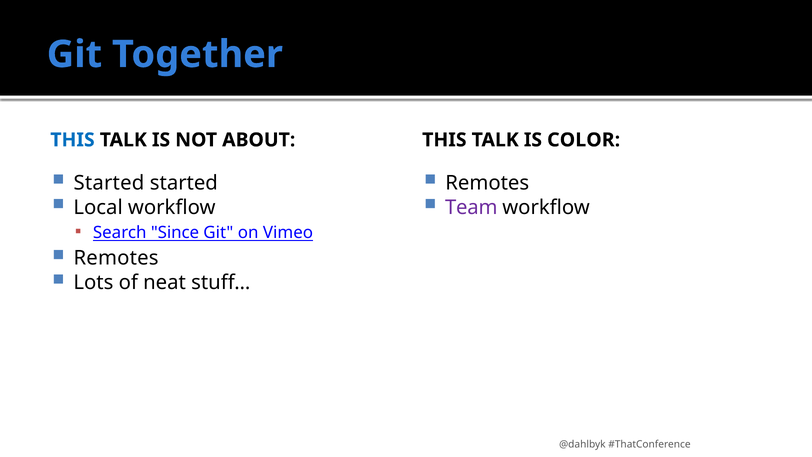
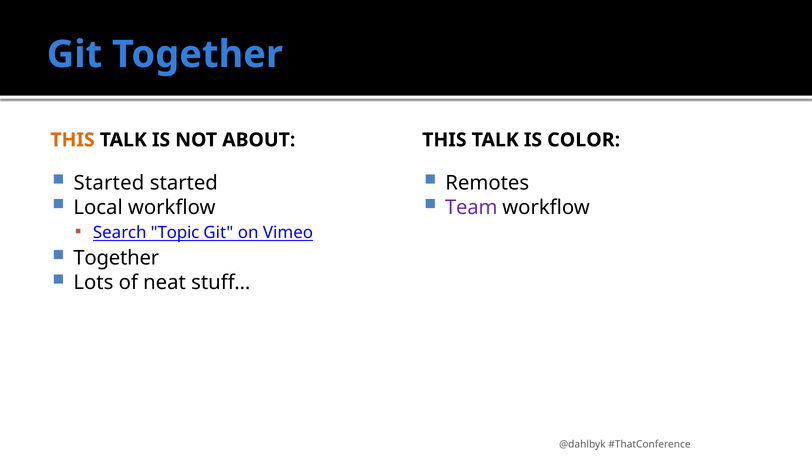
THIS at (73, 140) colour: blue -> orange
Since: Since -> Topic
Remotes at (116, 258): Remotes -> Together
